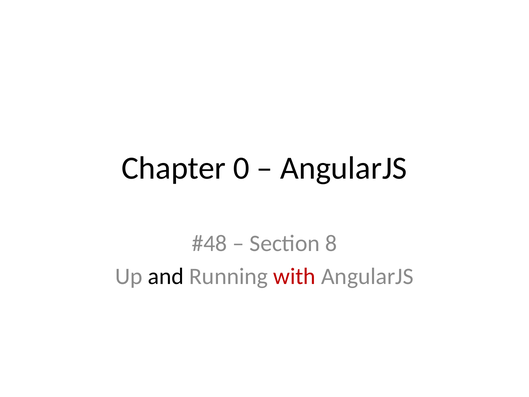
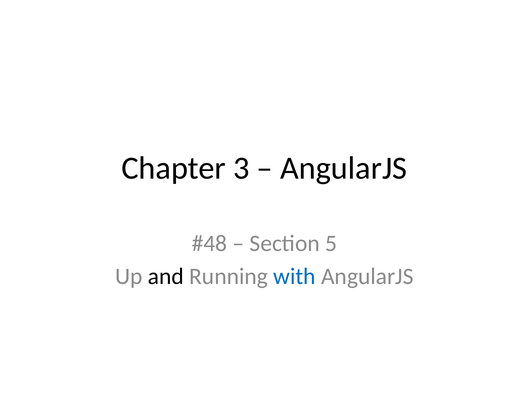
0: 0 -> 3
8: 8 -> 5
with colour: red -> blue
